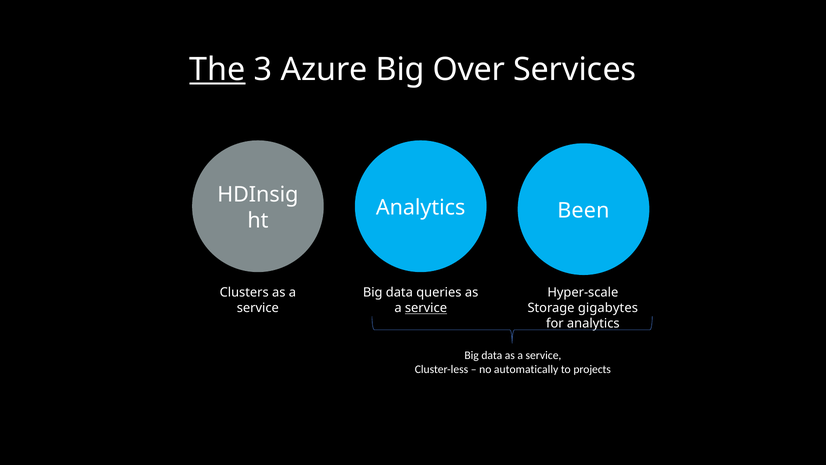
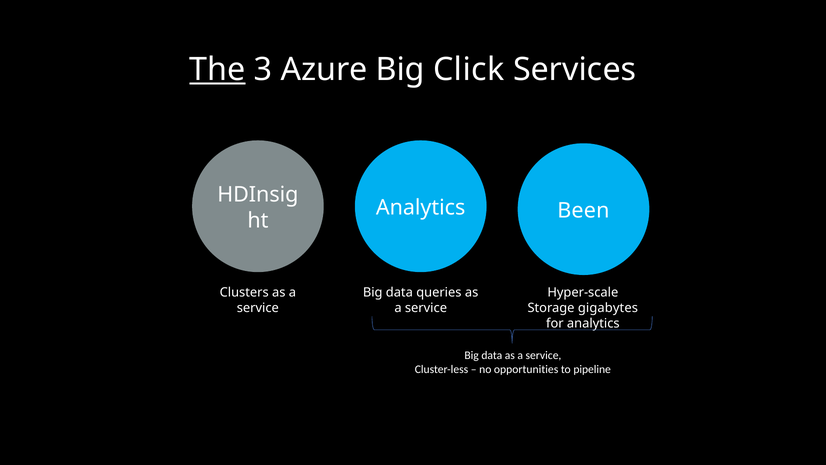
Over: Over -> Click
service at (426, 308) underline: present -> none
automatically: automatically -> opportunities
projects: projects -> pipeline
